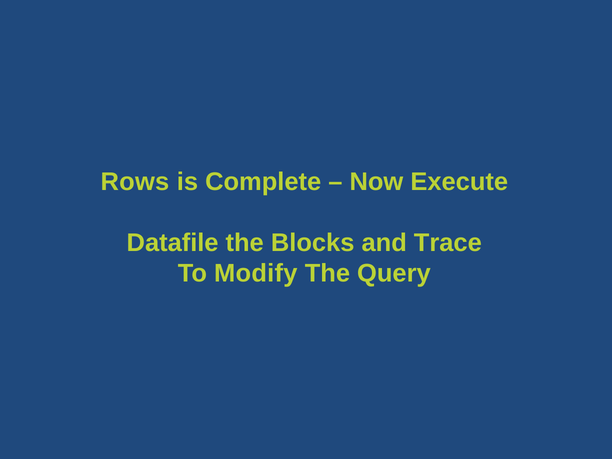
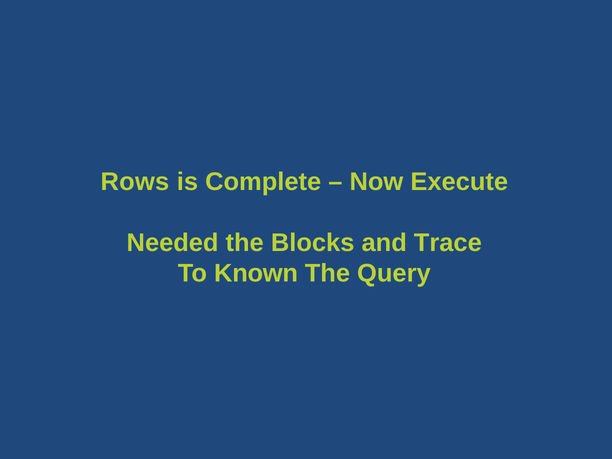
Datafile: Datafile -> Needed
Modify: Modify -> Known
